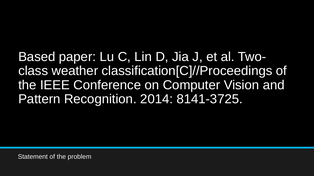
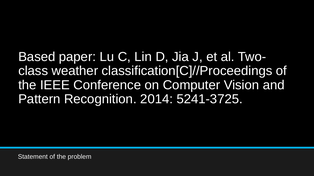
8141-3725: 8141-3725 -> 5241-3725
